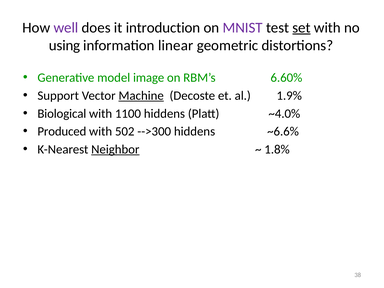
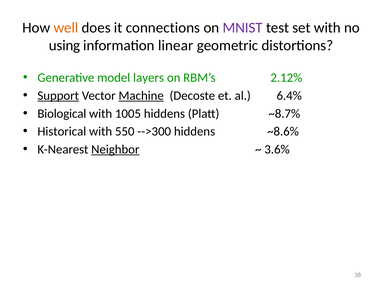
well colour: purple -> orange
introduction: introduction -> connections
set underline: present -> none
image: image -> layers
6.60%: 6.60% -> 2.12%
Support underline: none -> present
1.9%: 1.9% -> 6.4%
1100: 1100 -> 1005
~4.0%: ~4.0% -> ~8.7%
Produced: Produced -> Historical
502: 502 -> 550
~6.6%: ~6.6% -> ~8.6%
1.8%: 1.8% -> 3.6%
